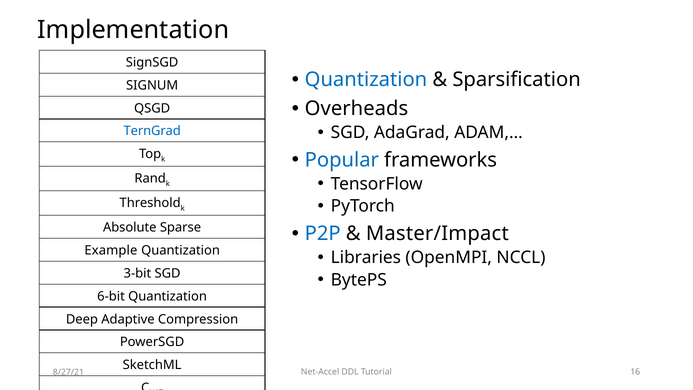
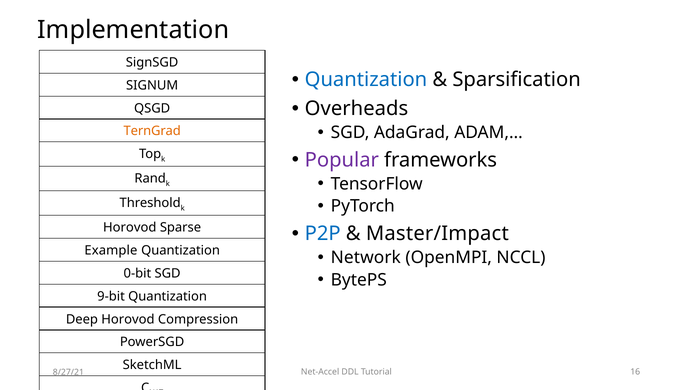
TernGrad colour: blue -> orange
Popular colour: blue -> purple
Absolute at (130, 227): Absolute -> Horovod
Libraries: Libraries -> Network
3-bit: 3-bit -> 0-bit
6-bit: 6-bit -> 9-bit
Deep Adaptive: Adaptive -> Horovod
